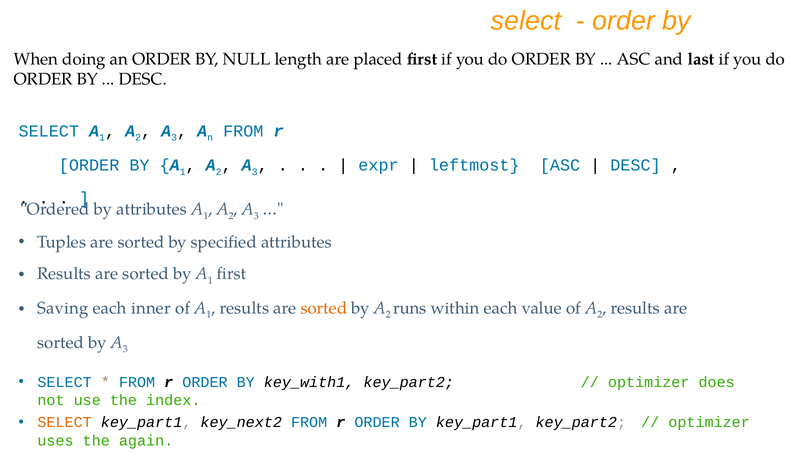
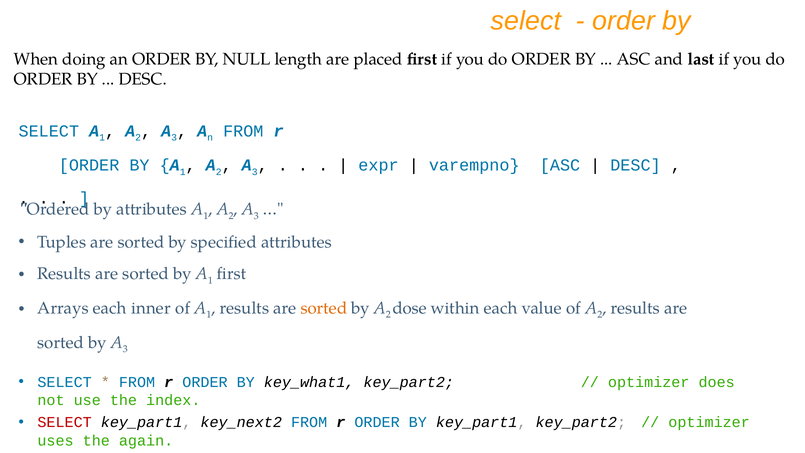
leftmost: leftmost -> varempno
Saving: Saving -> Arrays
runs: runs -> dose
key_with1: key_with1 -> key_what1
SELECT at (65, 422) colour: orange -> red
